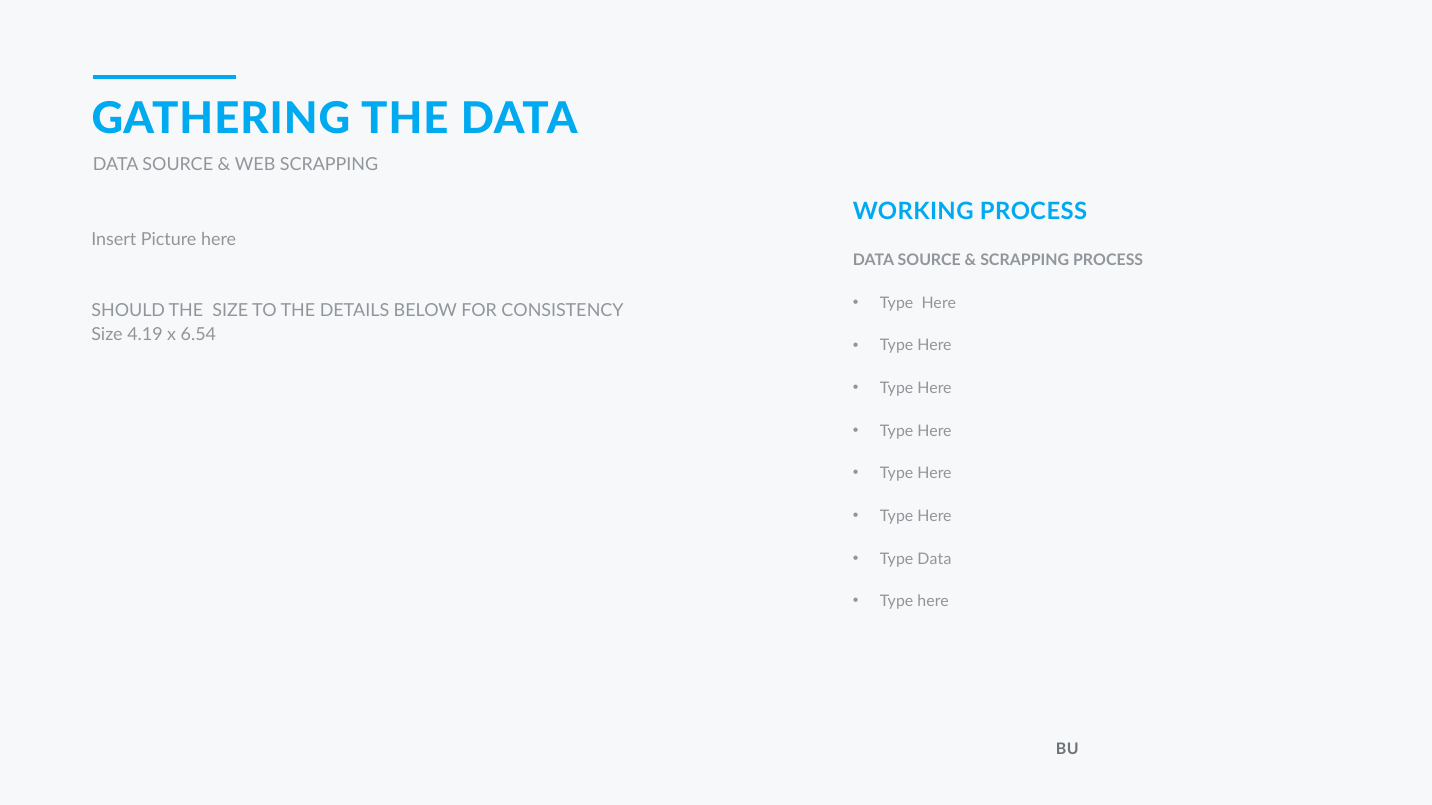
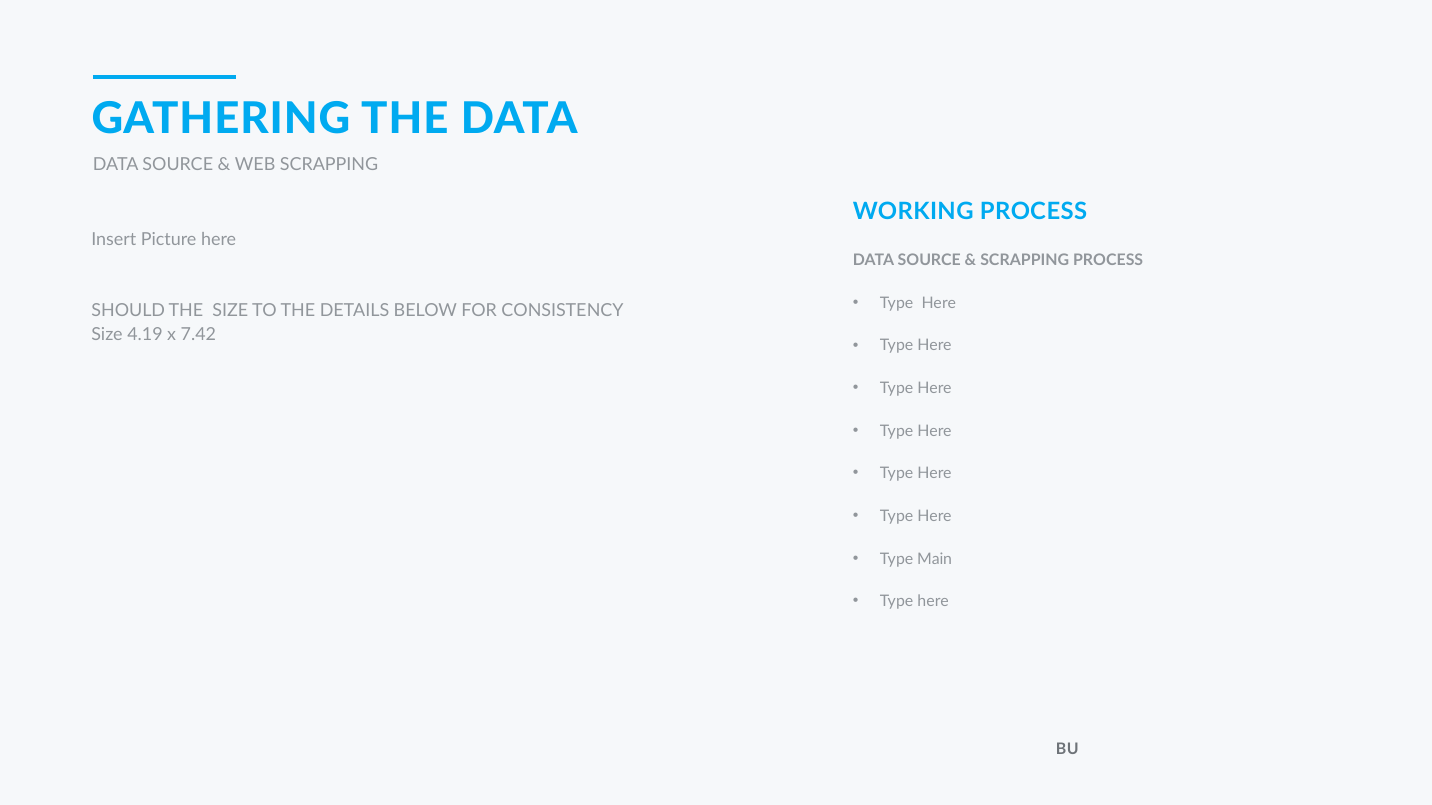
6.54: 6.54 -> 7.42
Type Data: Data -> Main
